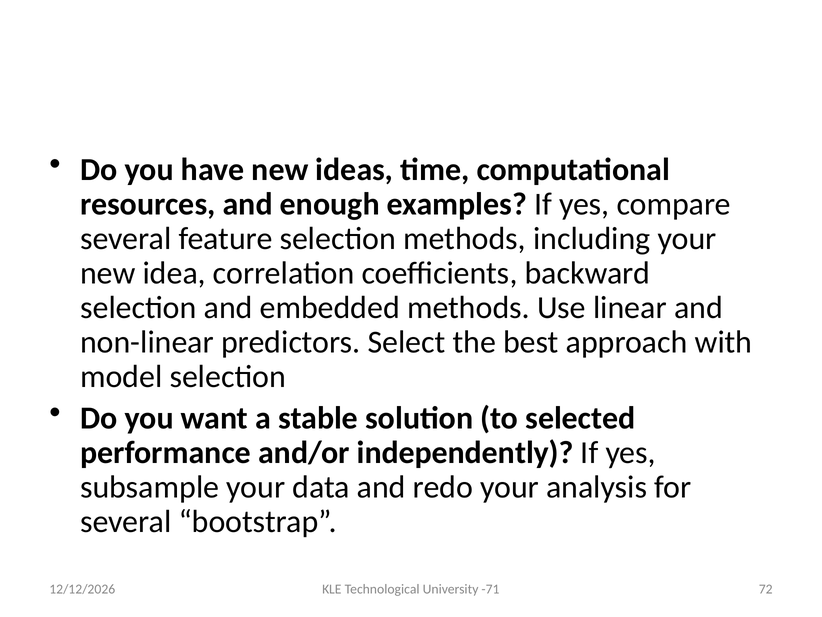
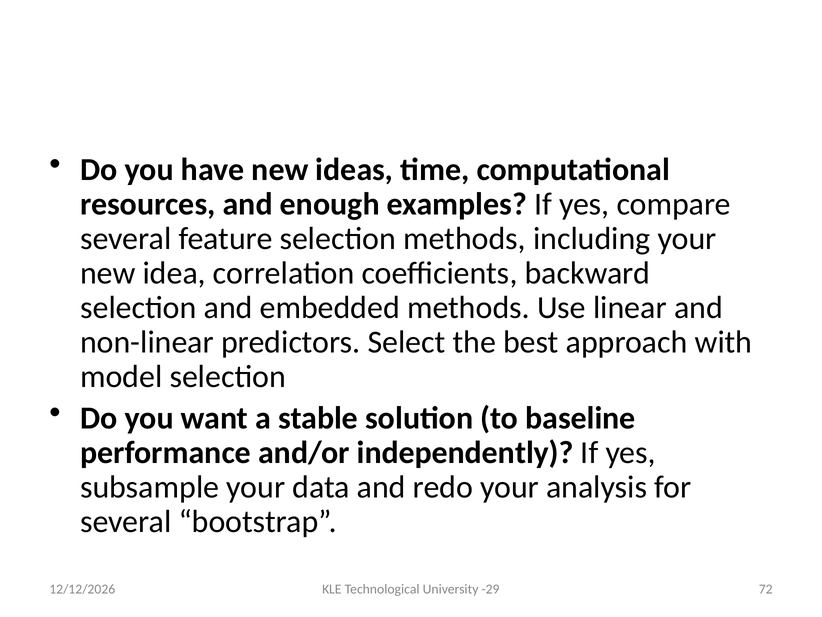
selected: selected -> baseline
-71: -71 -> -29
